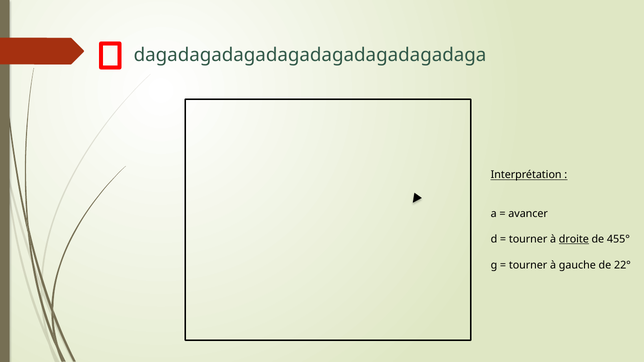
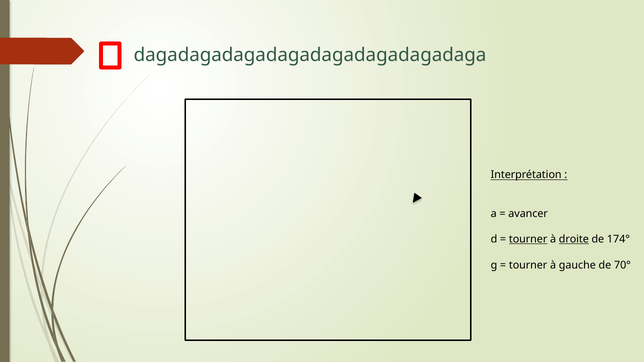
tourner at (528, 239) underline: none -> present
455°: 455° -> 174°
22°: 22° -> 70°
